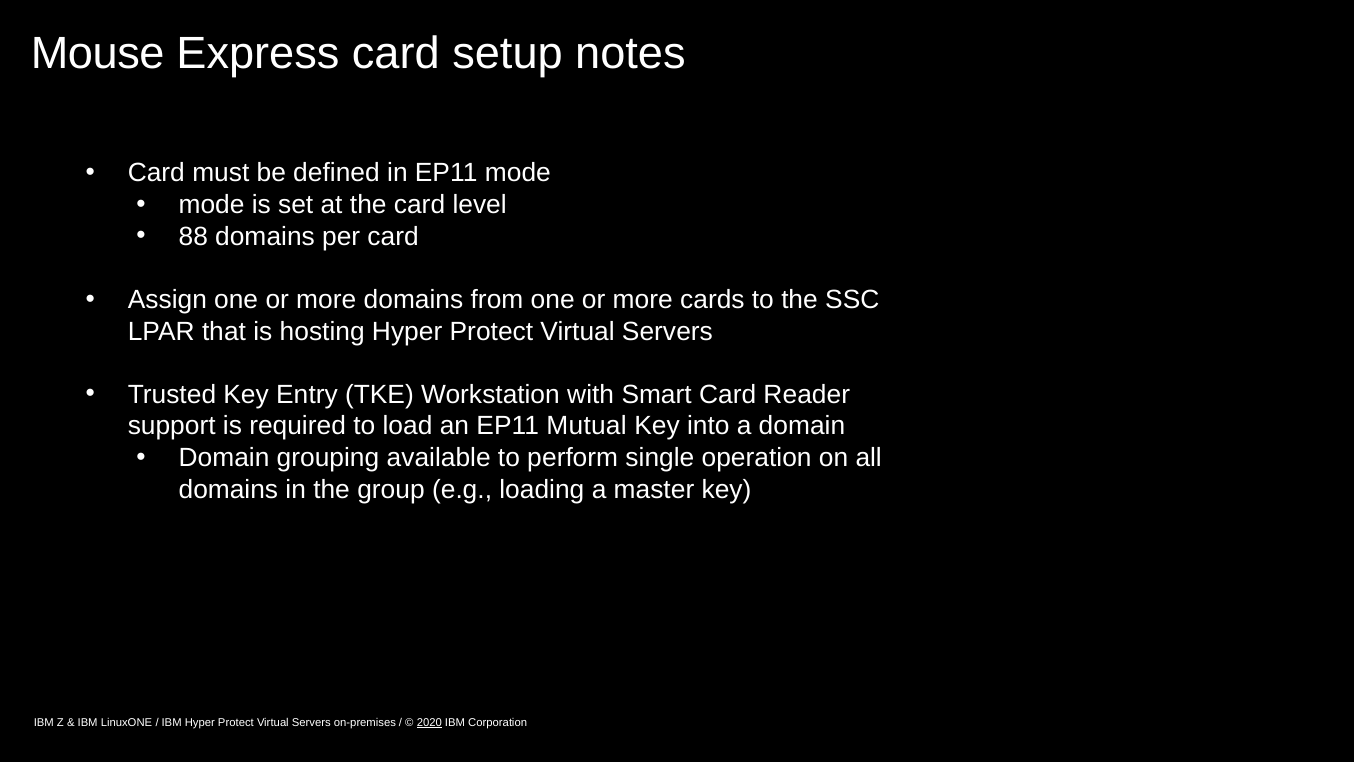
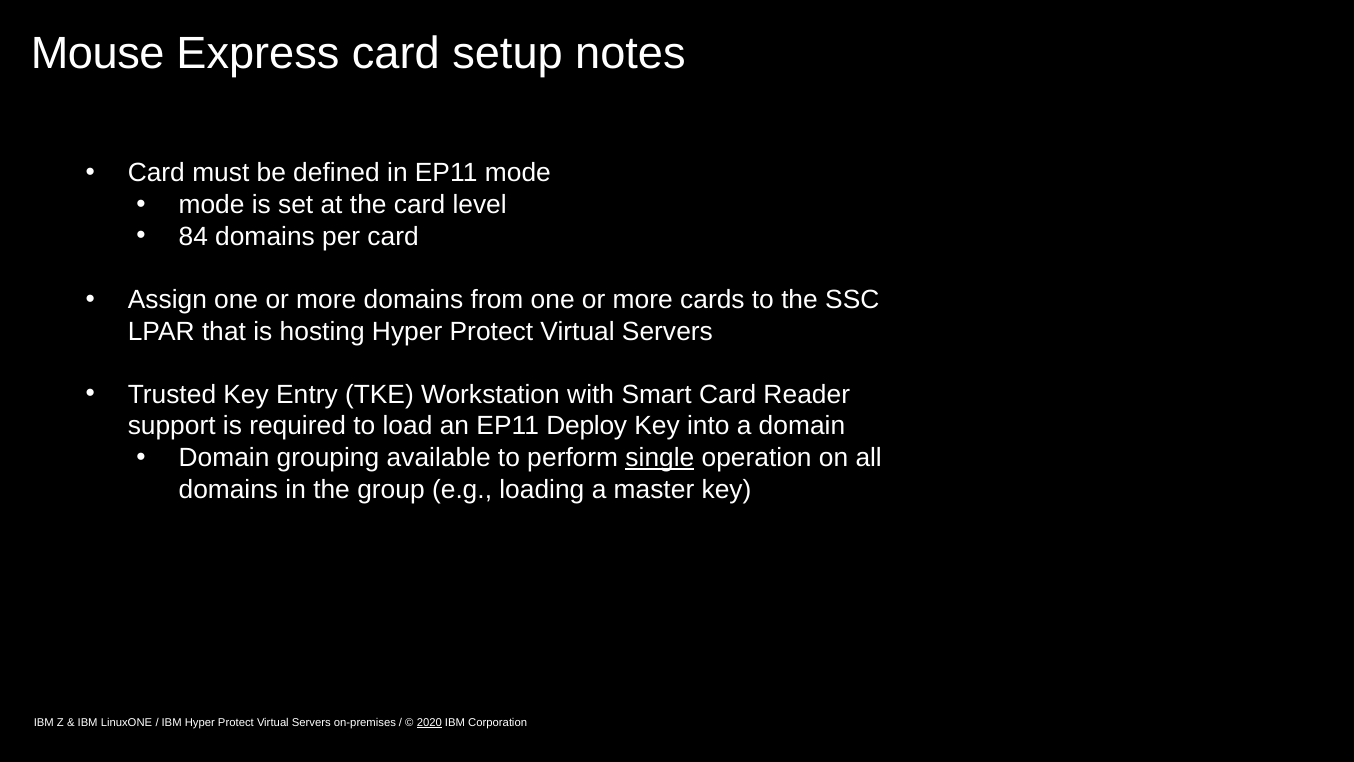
88: 88 -> 84
Mutual: Mutual -> Deploy
single underline: none -> present
